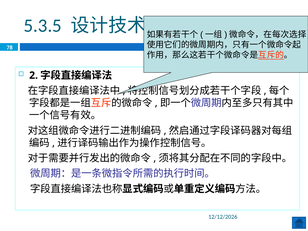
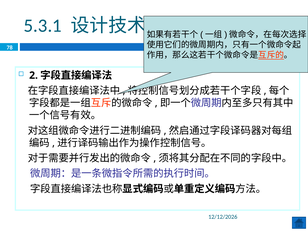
5.3.5: 5.3.5 -> 5.3.1
